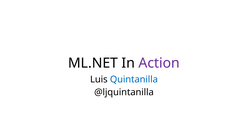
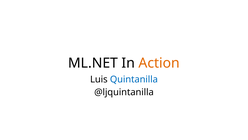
Action colour: purple -> orange
